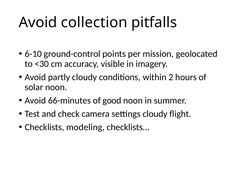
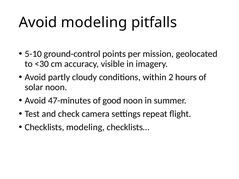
Avoid collection: collection -> modeling
6-10: 6-10 -> 5-10
66-minutes: 66-minutes -> 47-minutes
settings cloudy: cloudy -> repeat
